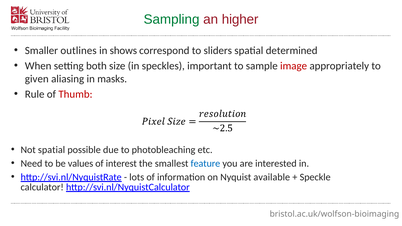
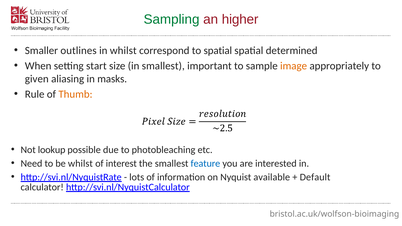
in shows: shows -> whilst
to sliders: sliders -> spatial
both: both -> start
in speckles: speckles -> smallest
image colour: red -> orange
Thumb colour: red -> orange
Not spatial: spatial -> lookup
be values: values -> whilst
Speckle: Speckle -> Default
